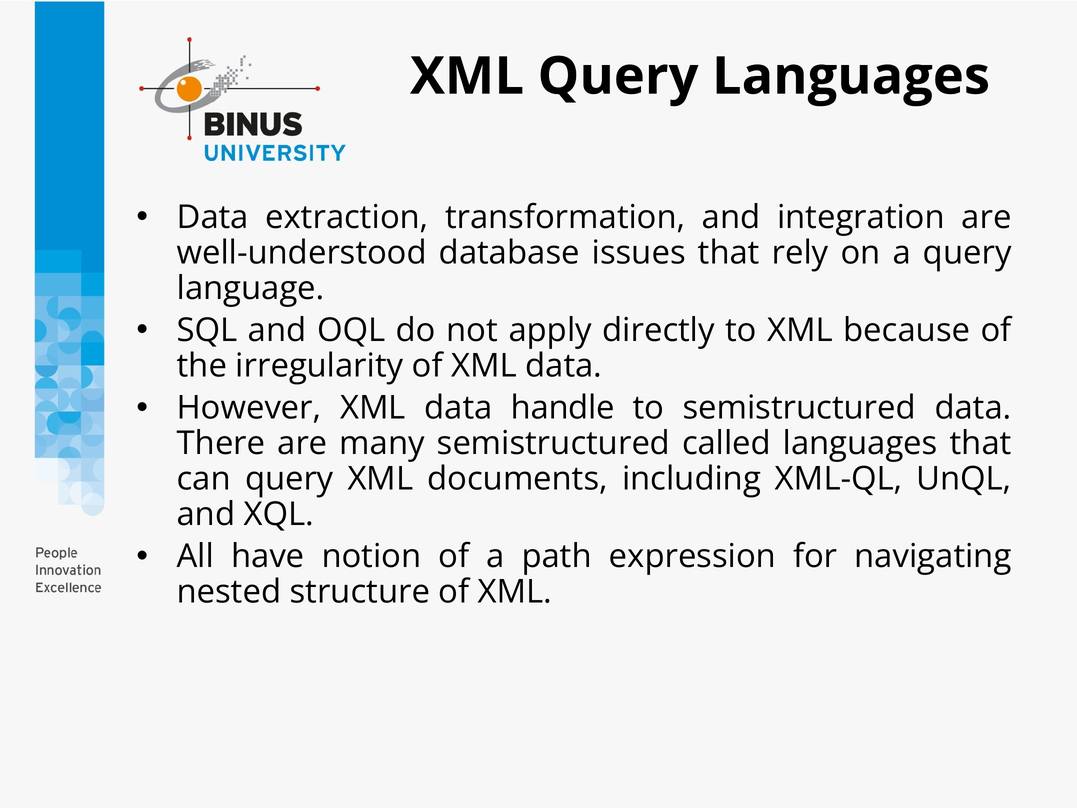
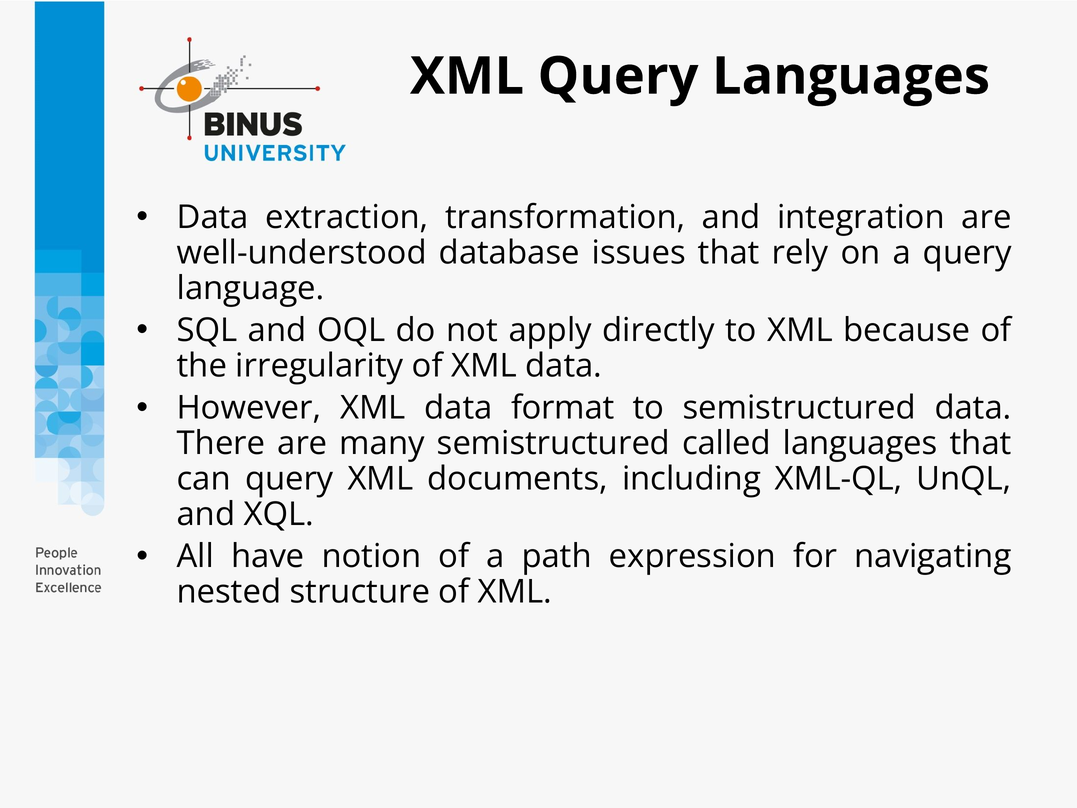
handle: handle -> format
